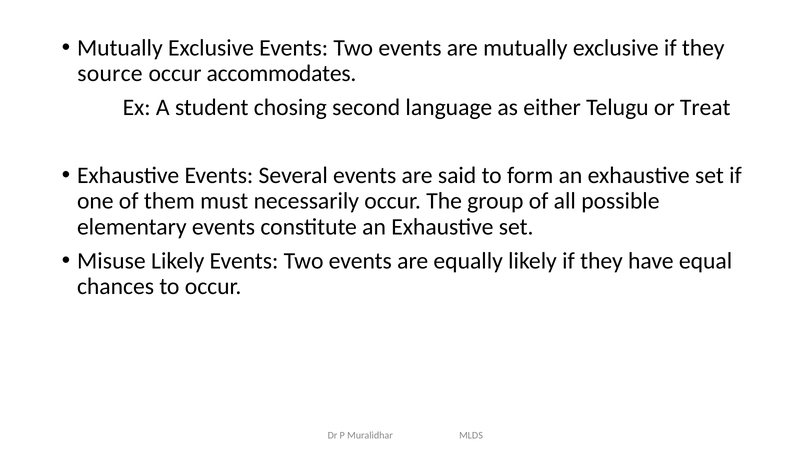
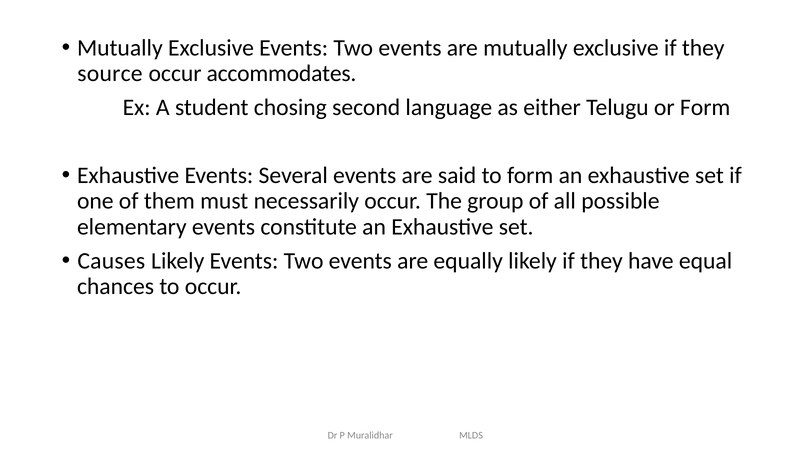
or Treat: Treat -> Form
Misuse: Misuse -> Causes
